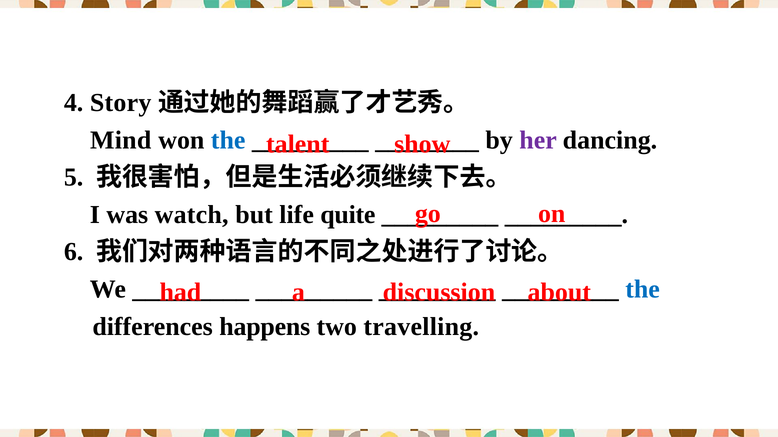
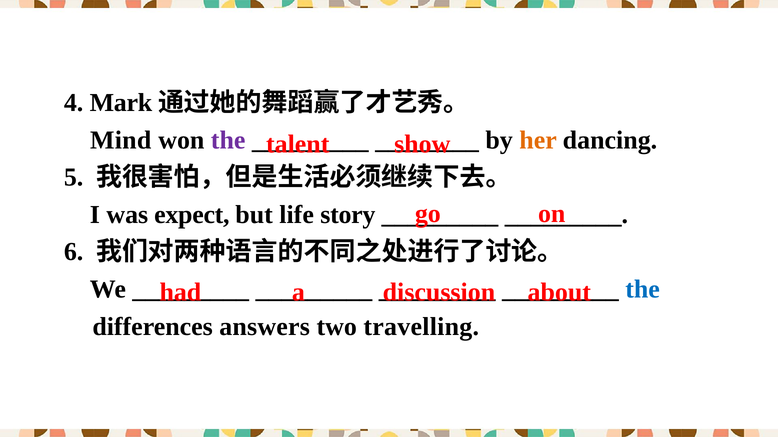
Story: Story -> Mark
the at (228, 140) colour: blue -> purple
her colour: purple -> orange
watch: watch -> expect
quite: quite -> story
happens: happens -> answers
